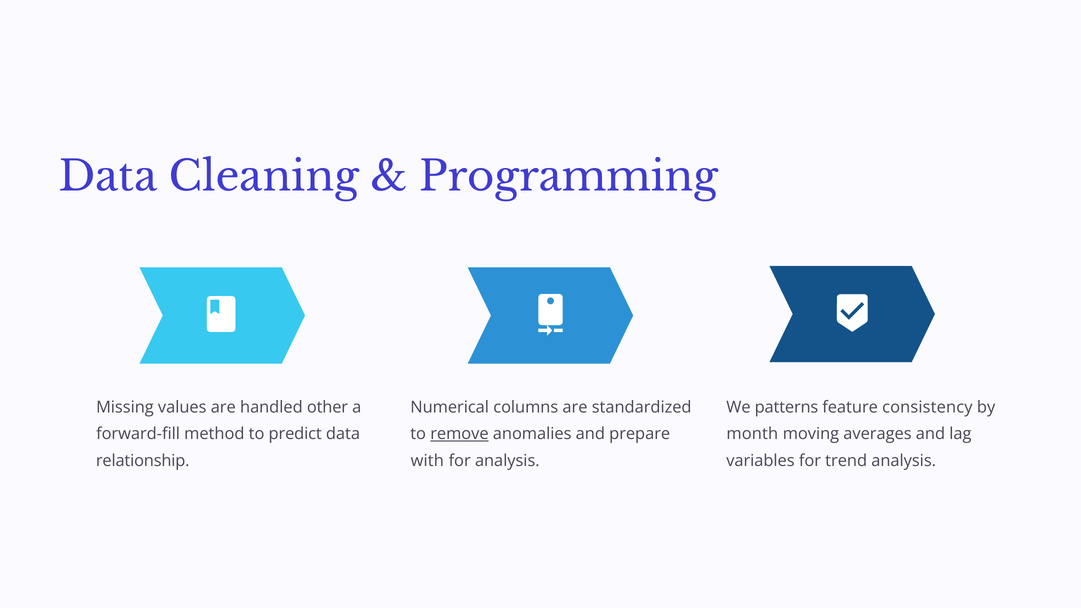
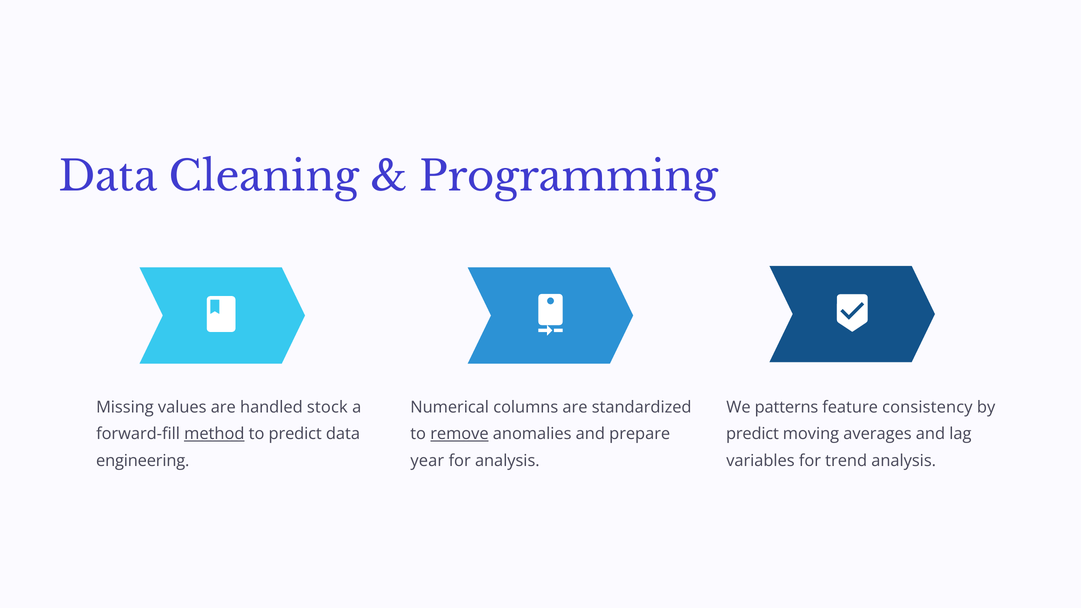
other: other -> stock
method underline: none -> present
month at (752, 434): month -> predict
relationship: relationship -> engineering
with: with -> year
